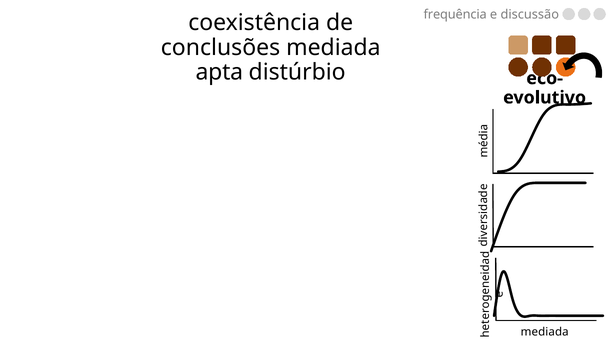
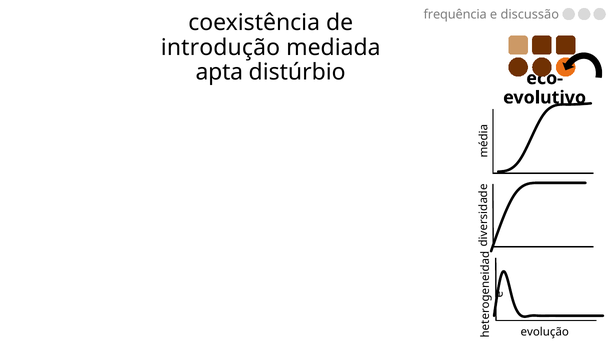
conclusões: conclusões -> introdução
mediada at (545, 332): mediada -> evolução
